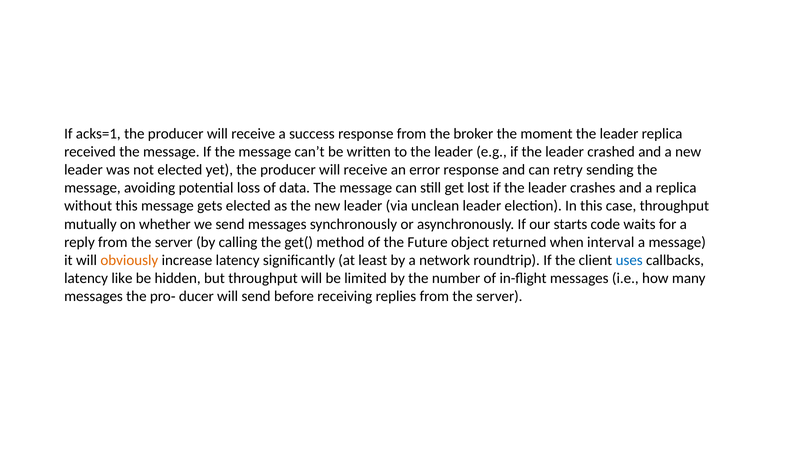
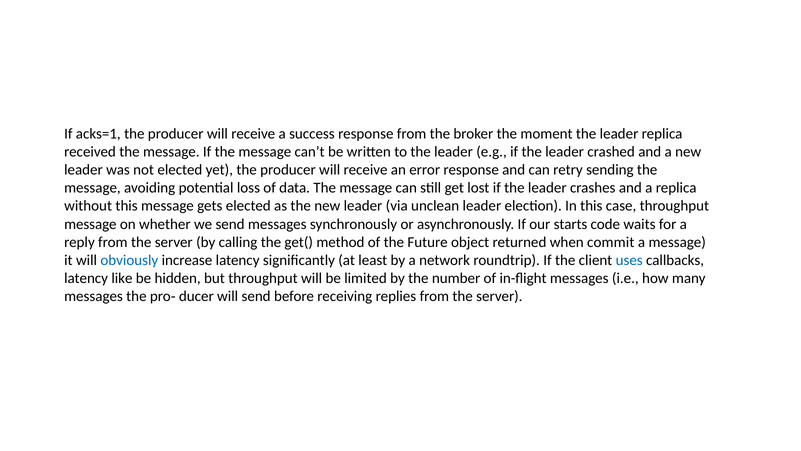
mutually at (90, 224): mutually -> message
interval: interval -> commit
obviously colour: orange -> blue
